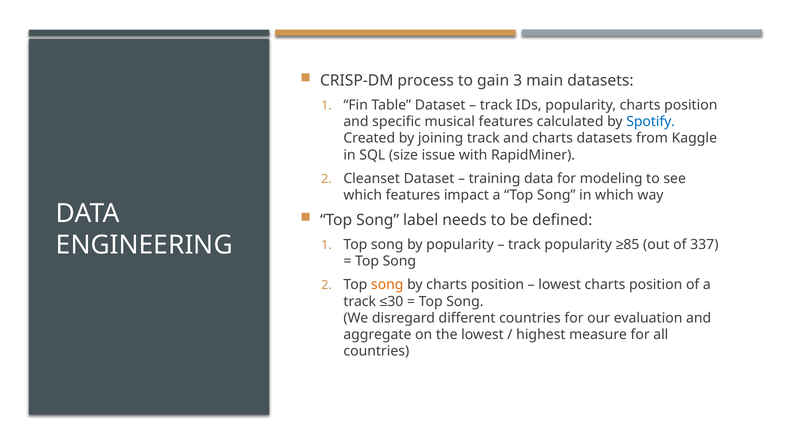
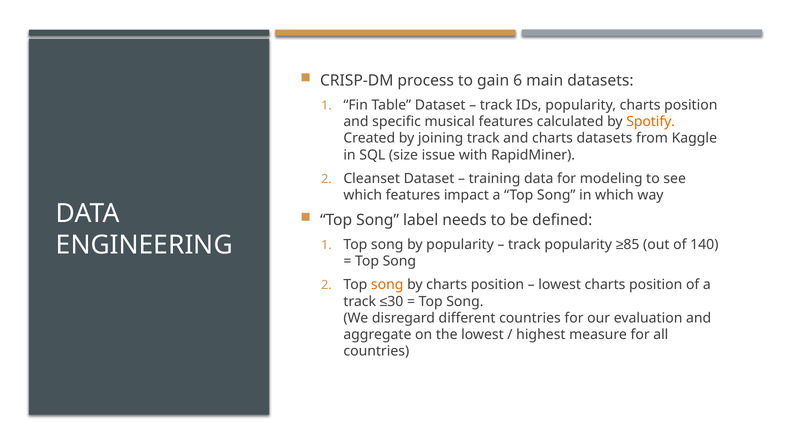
3: 3 -> 6
Spotify colour: blue -> orange
337: 337 -> 140
